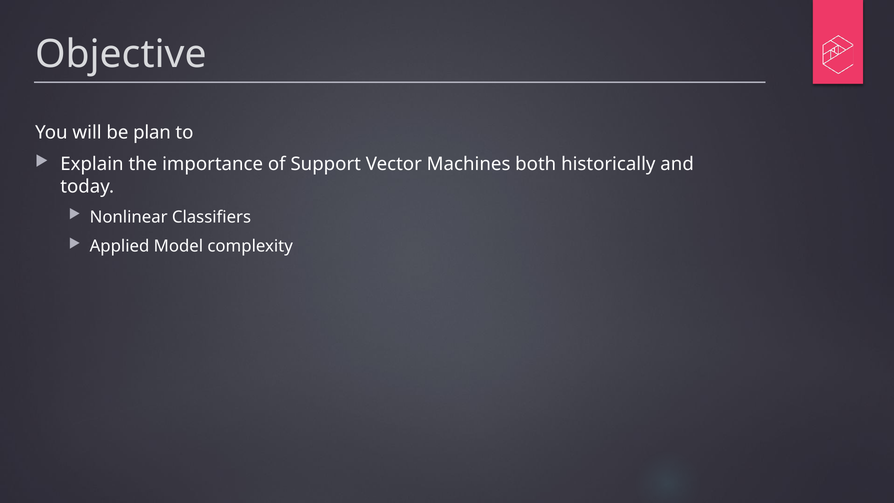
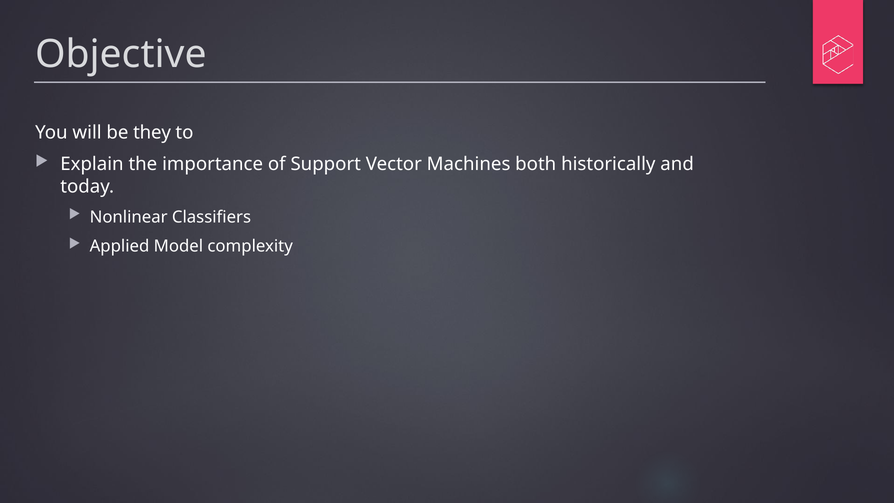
plan: plan -> they
